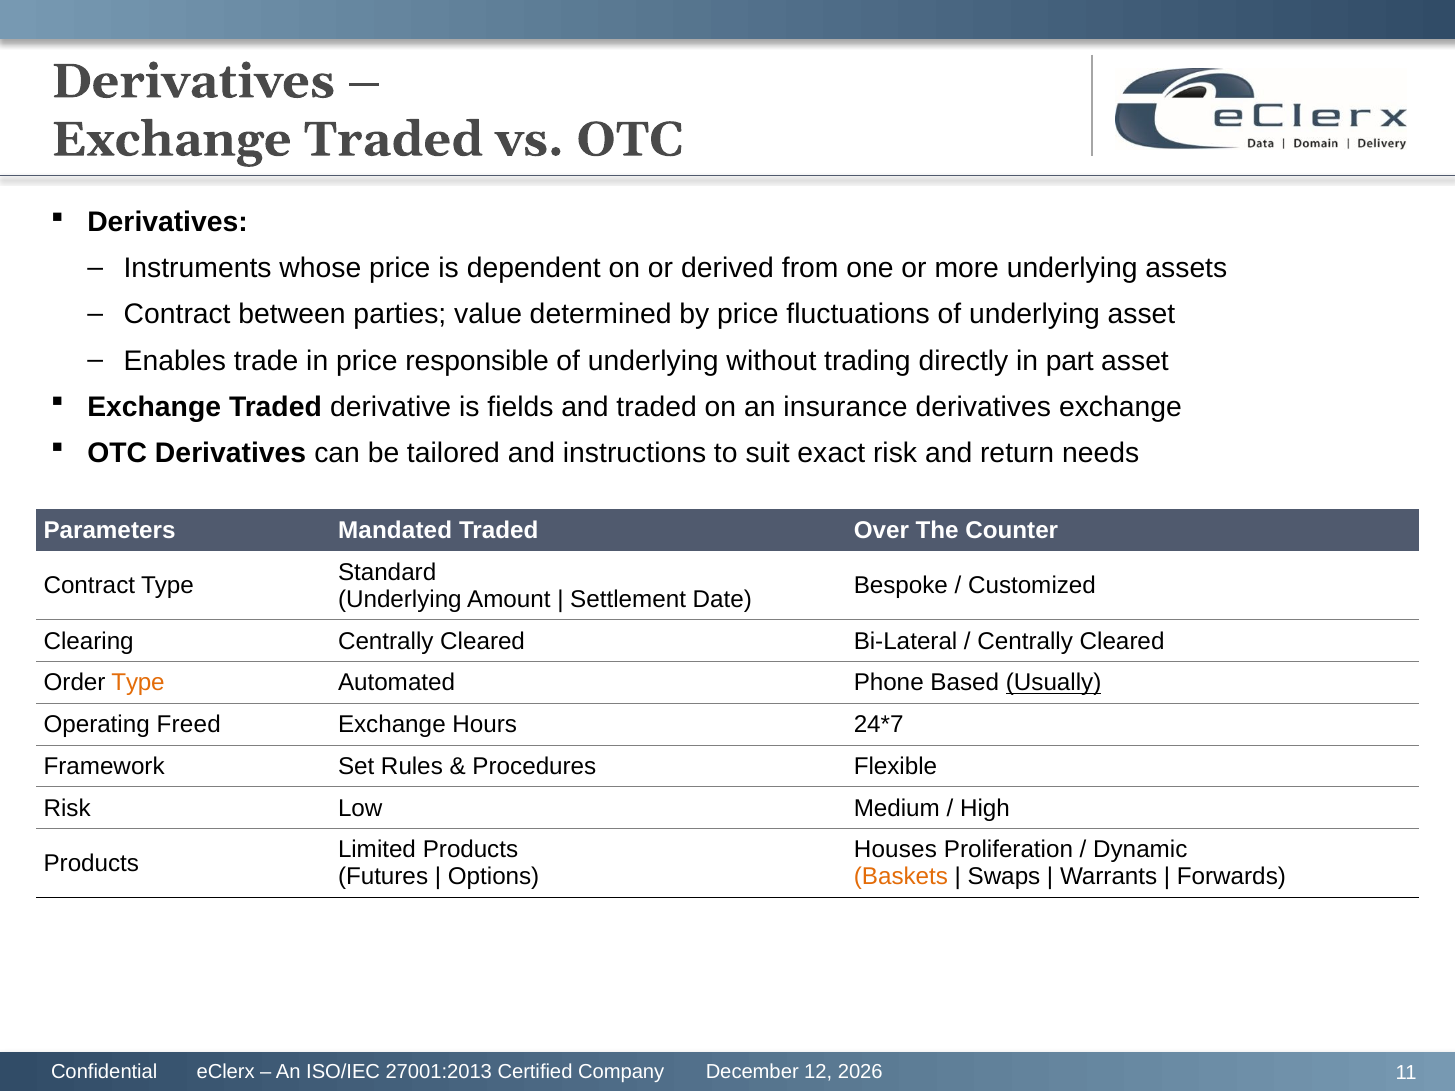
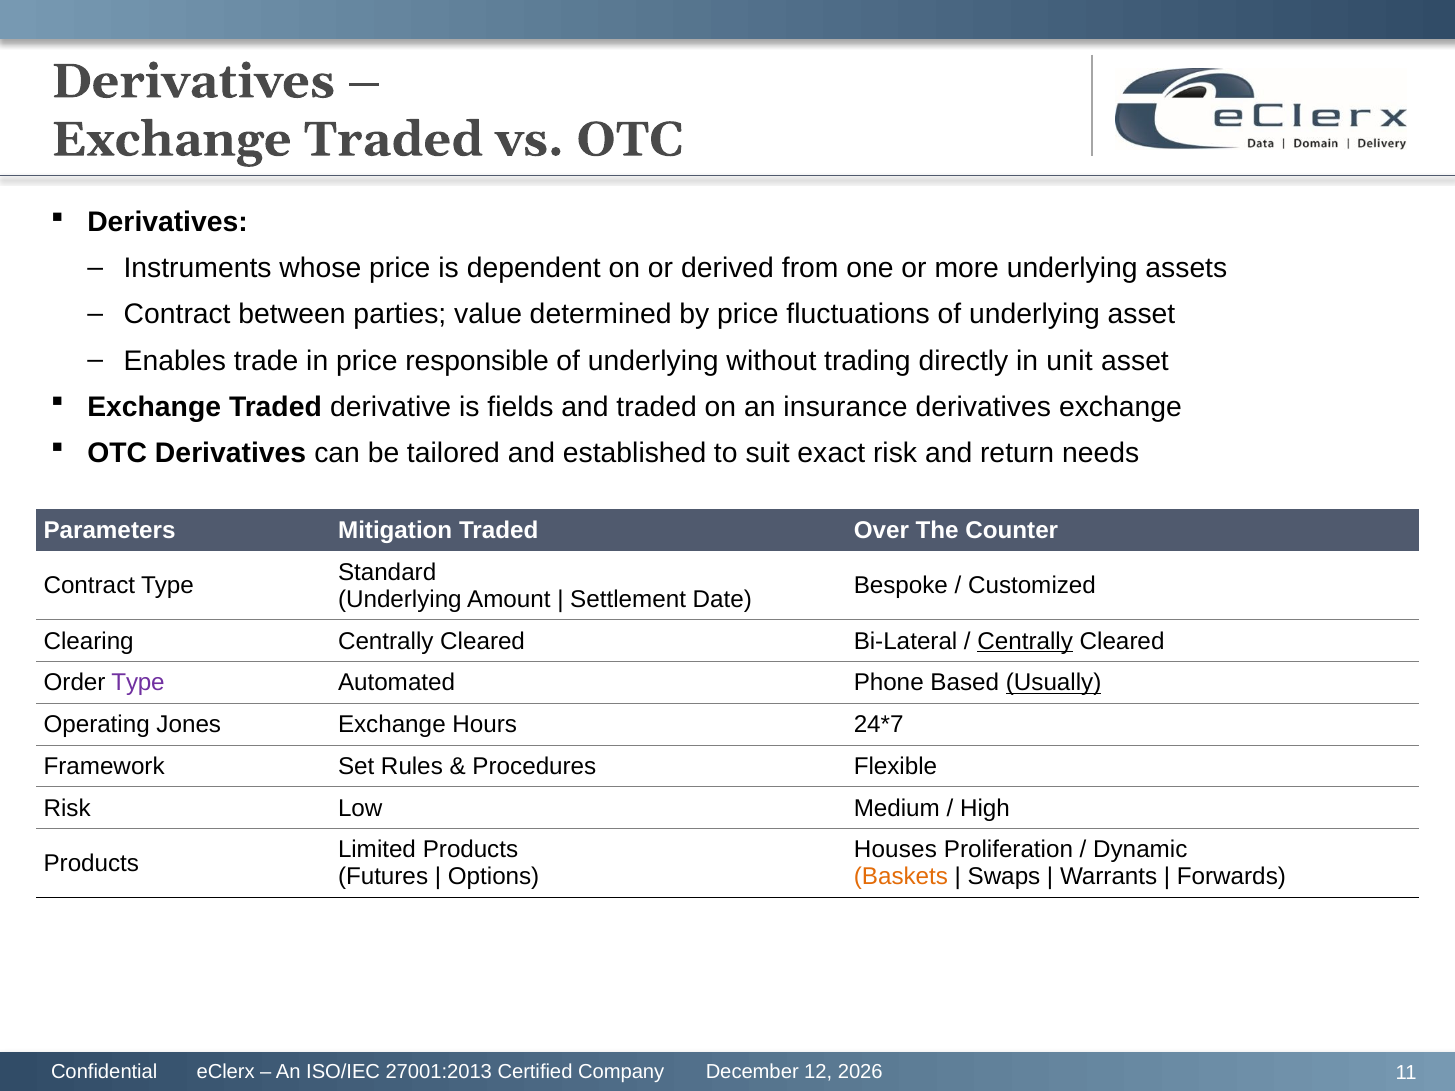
part: part -> unit
instructions: instructions -> established
Mandated: Mandated -> Mitigation
Centrally at (1025, 641) underline: none -> present
Type at (138, 683) colour: orange -> purple
Freed: Freed -> Jones
